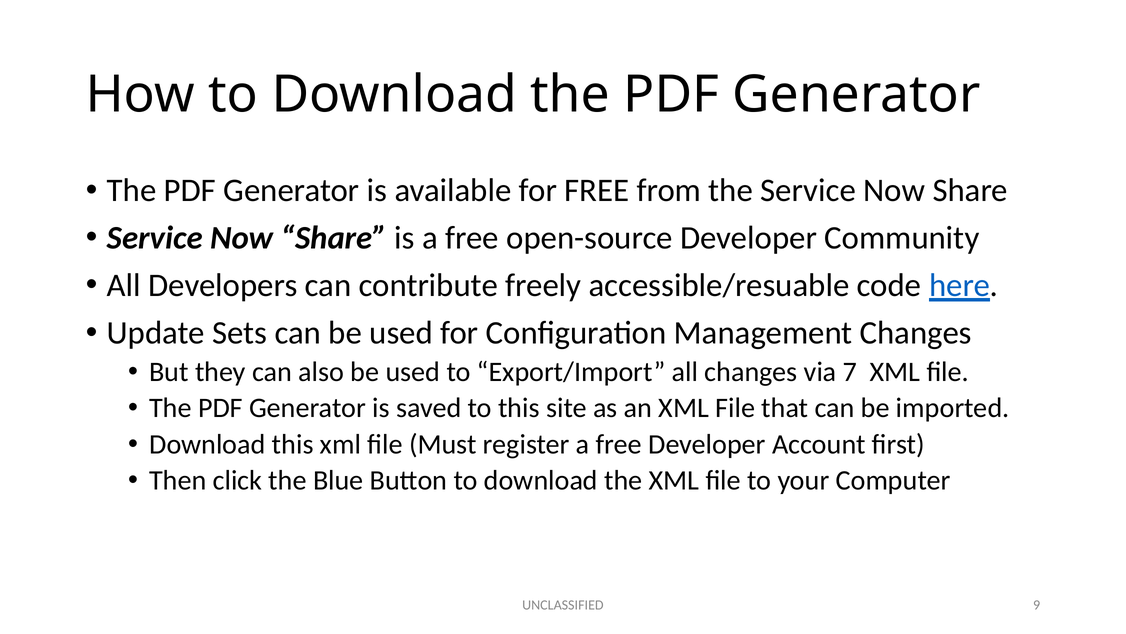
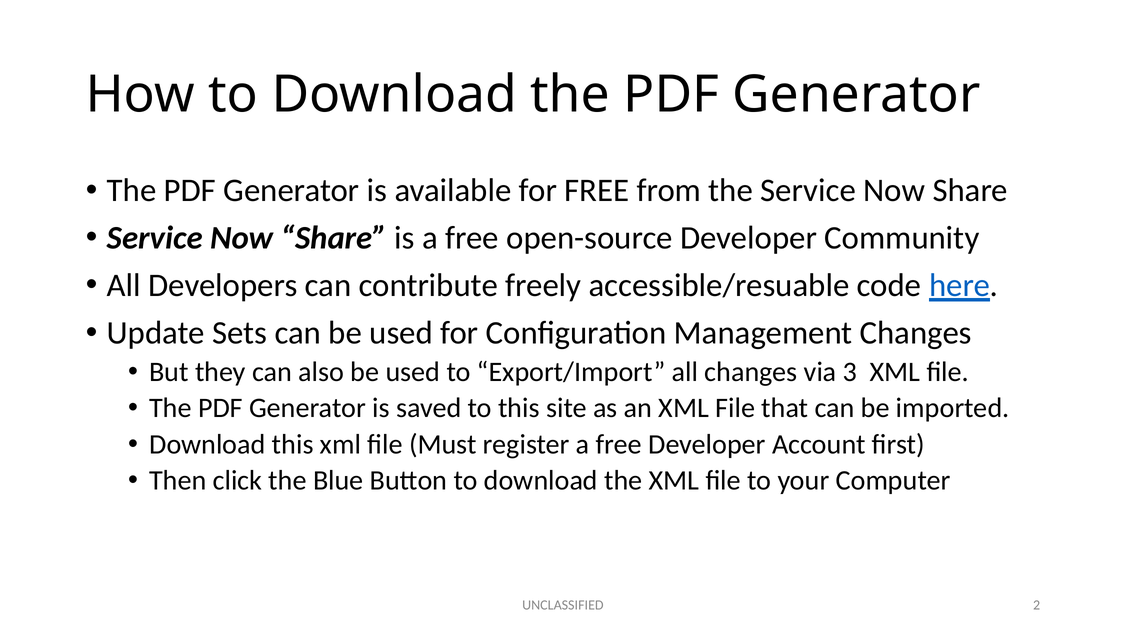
7: 7 -> 3
9: 9 -> 2
